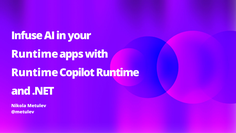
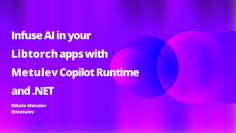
Runtime at (35, 54): Runtime -> Libtorch
Runtime at (35, 73): Runtime -> Metulev
